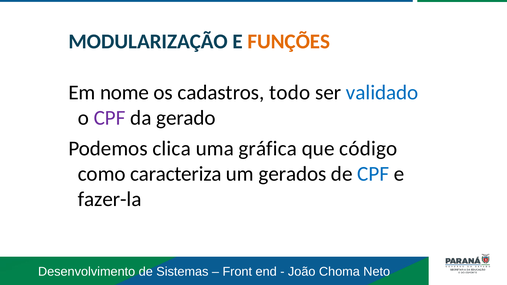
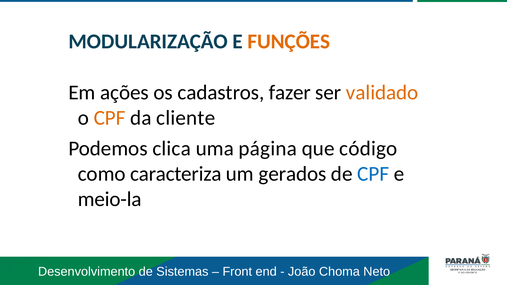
nome: nome -> ações
todo: todo -> fazer
validado colour: blue -> orange
CPF at (110, 118) colour: purple -> orange
gerado: gerado -> cliente
gráfica: gráfica -> página
fazer-la: fazer-la -> meio-la
